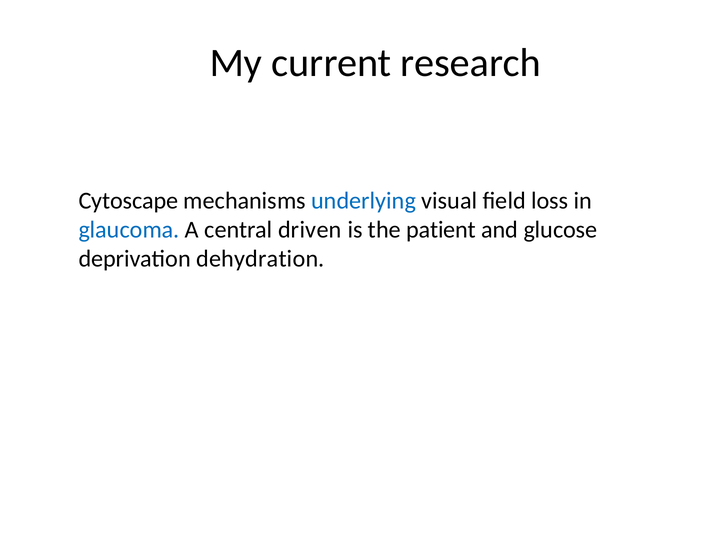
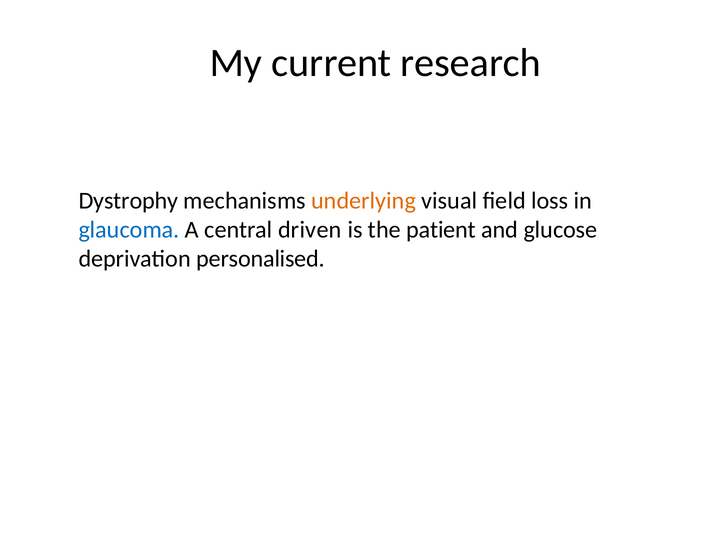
Cytoscape: Cytoscape -> Dystrophy
underlying colour: blue -> orange
dehydration: dehydration -> personalised
